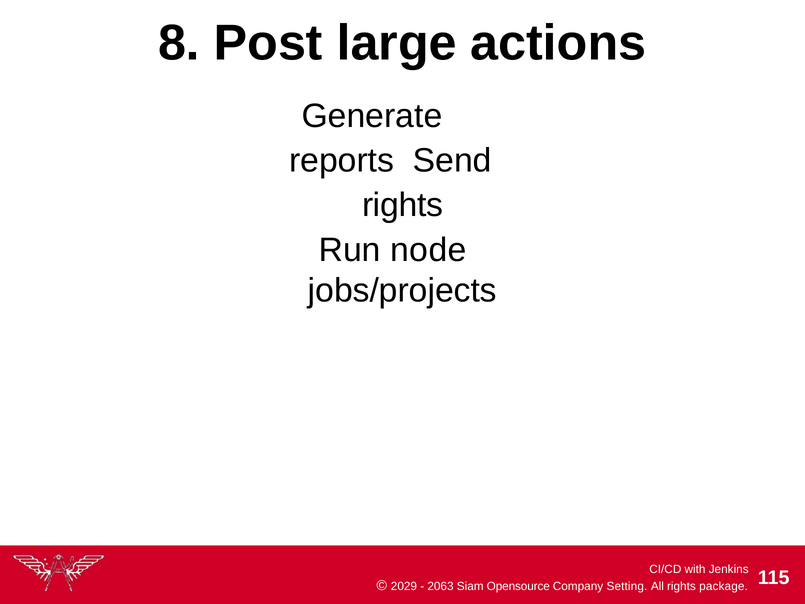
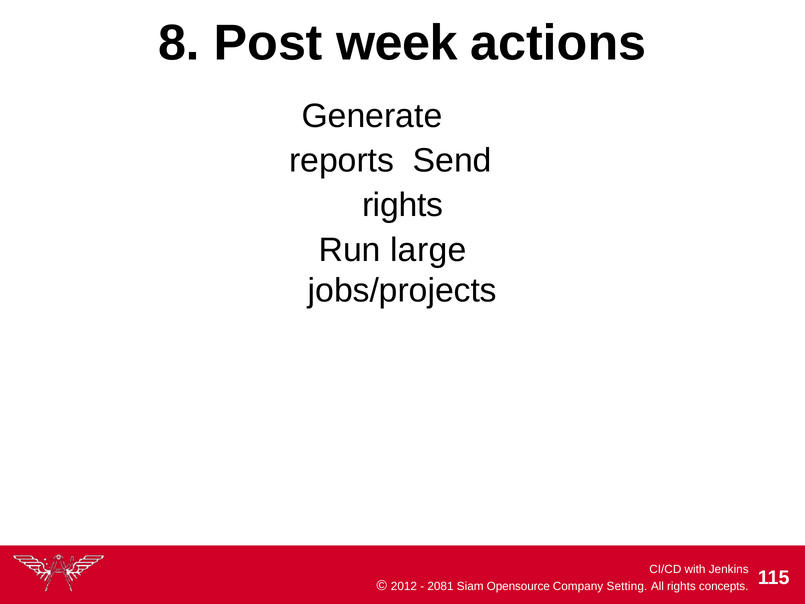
large: large -> week
node: node -> large
2029: 2029 -> 2012
2063: 2063 -> 2081
package: package -> concepts
